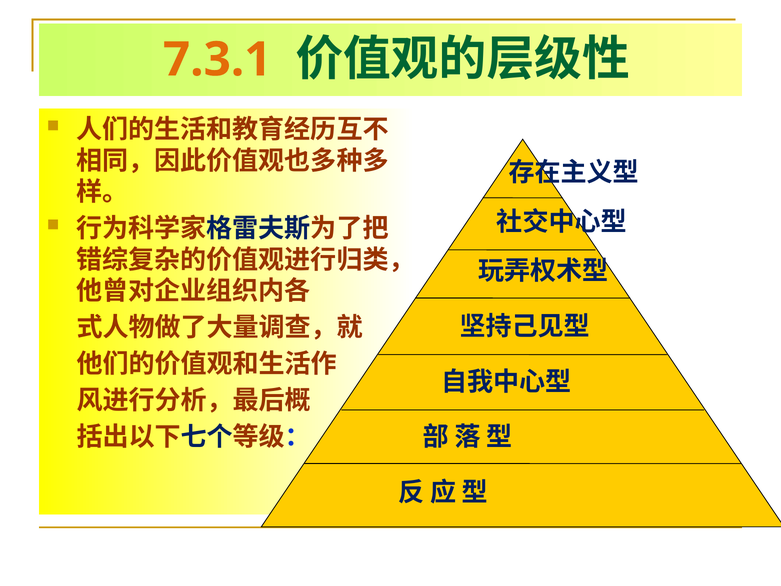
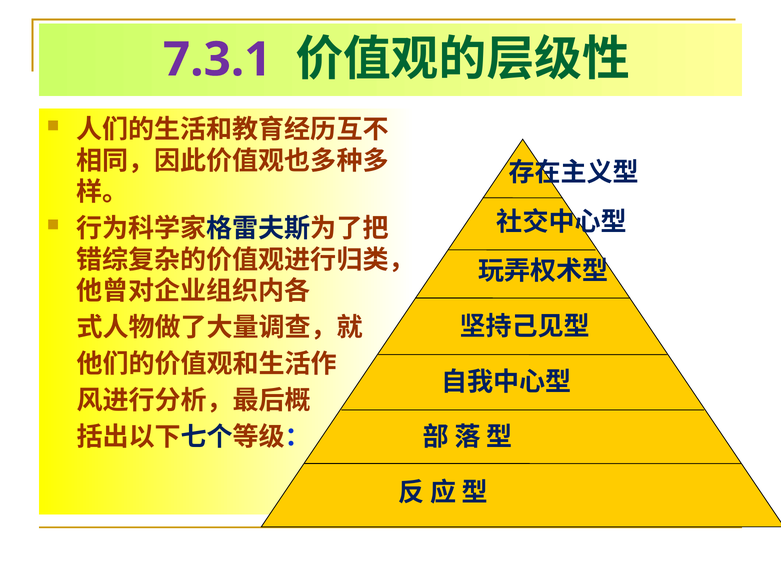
7.3.1 colour: orange -> purple
